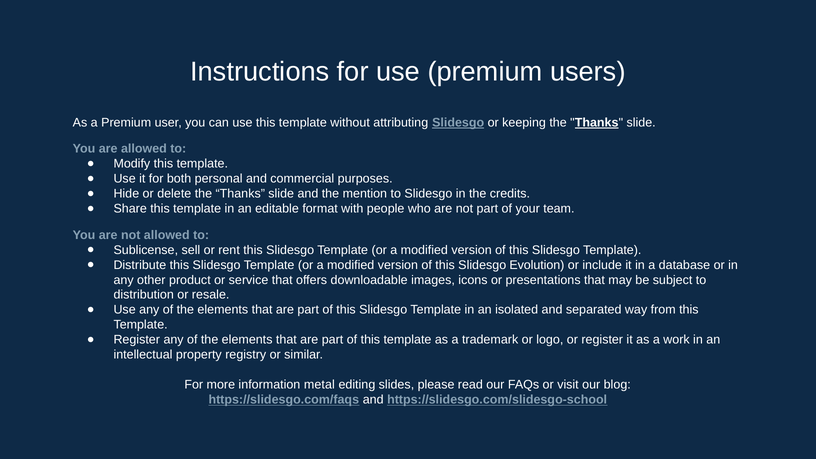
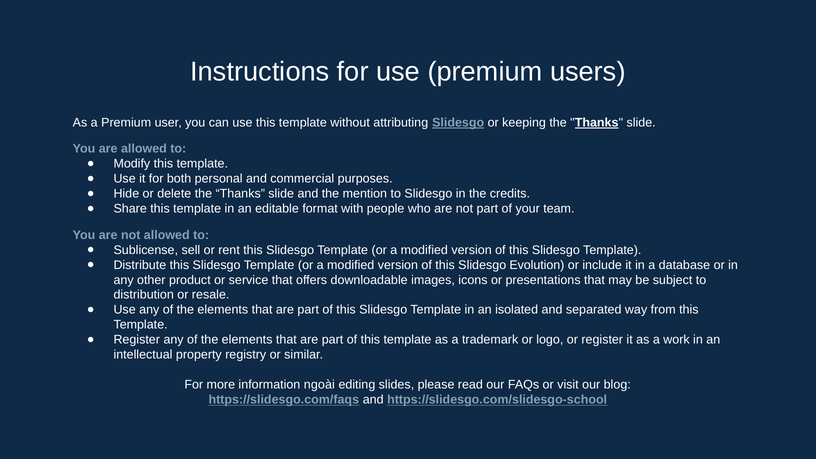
metal: metal -> ngoài
